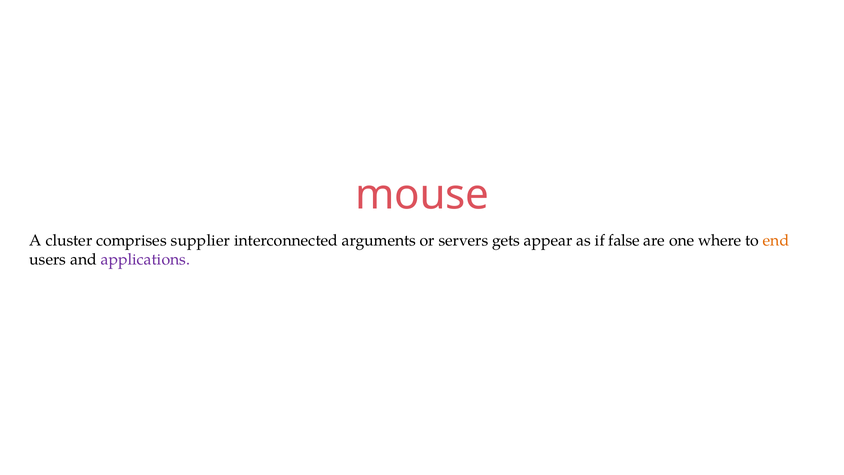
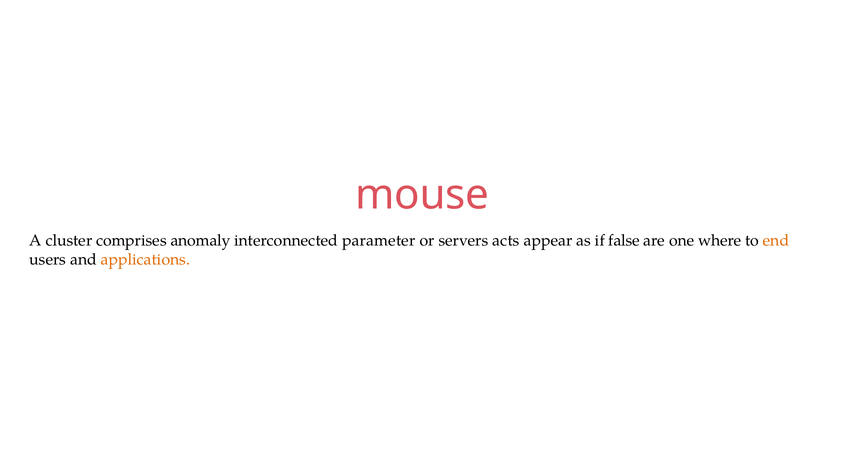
supplier: supplier -> anomaly
arguments: arguments -> parameter
gets: gets -> acts
applications colour: purple -> orange
